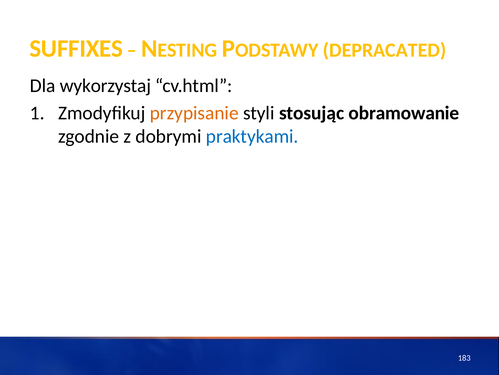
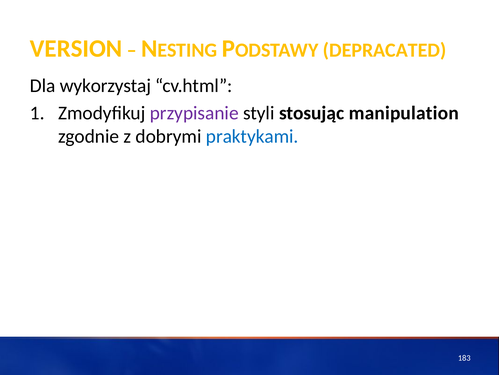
SUFFIXES: SUFFIXES -> VERSION
przypisanie colour: orange -> purple
obramowanie: obramowanie -> manipulation
